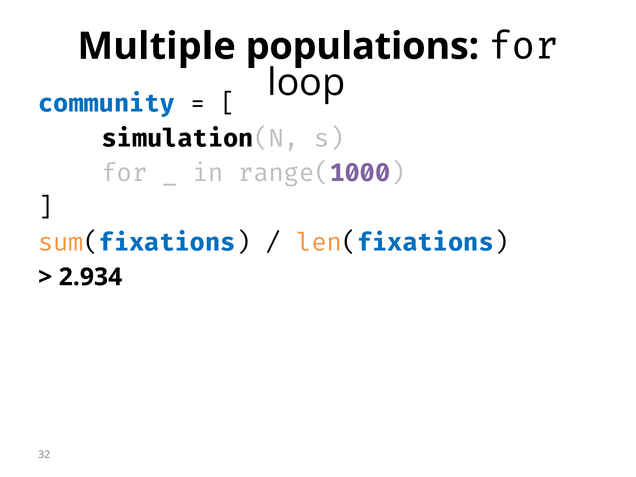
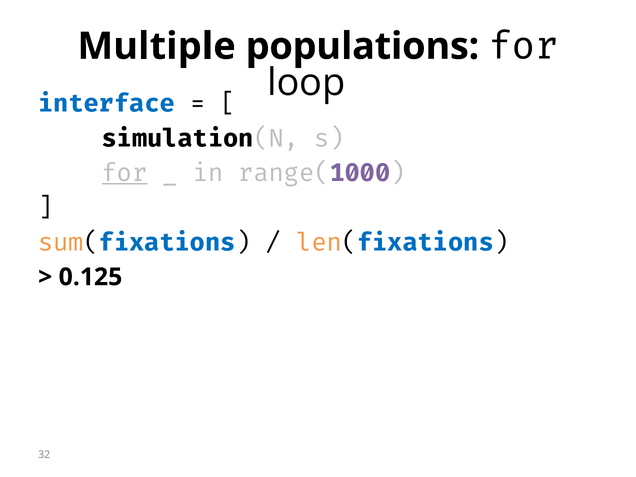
community: community -> interface
for at (125, 173) underline: none -> present
2.934: 2.934 -> 0.125
